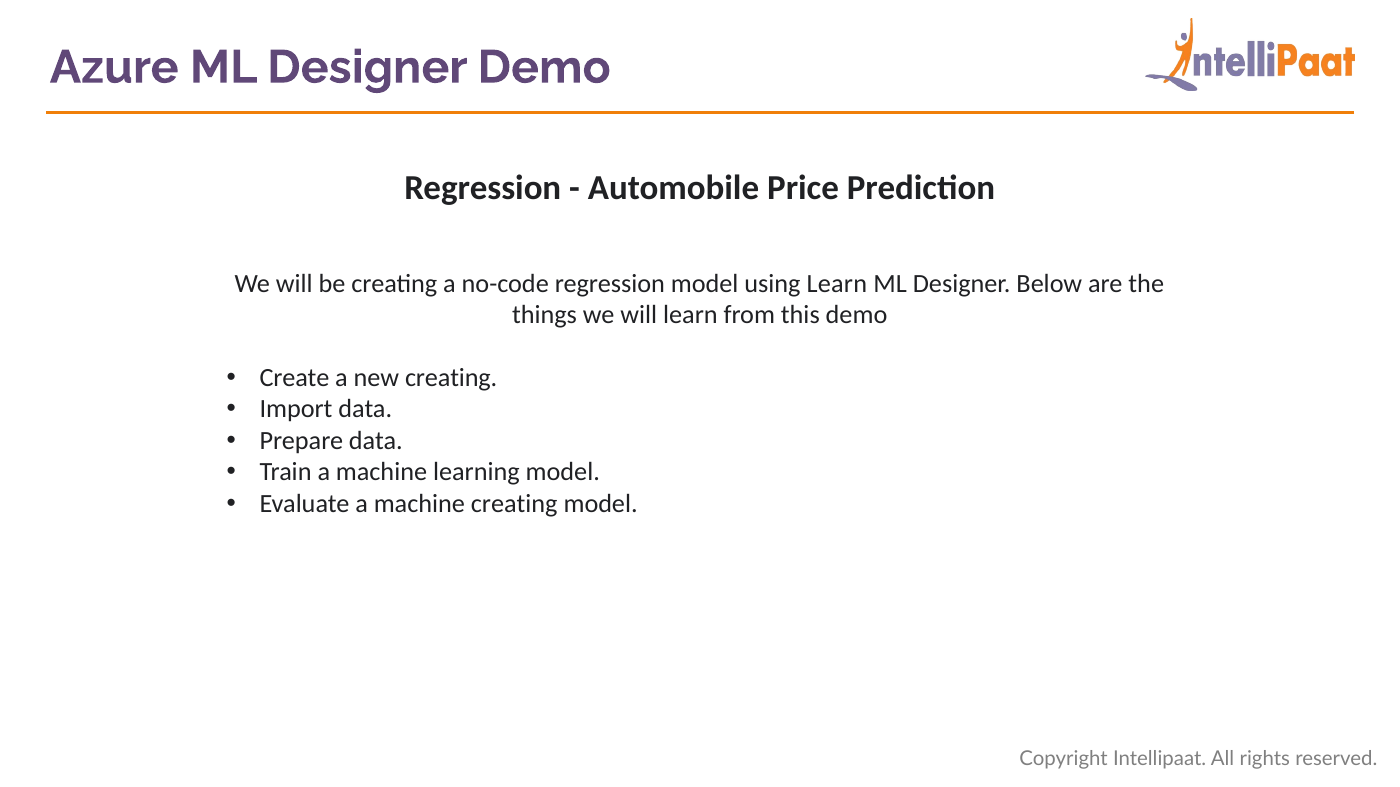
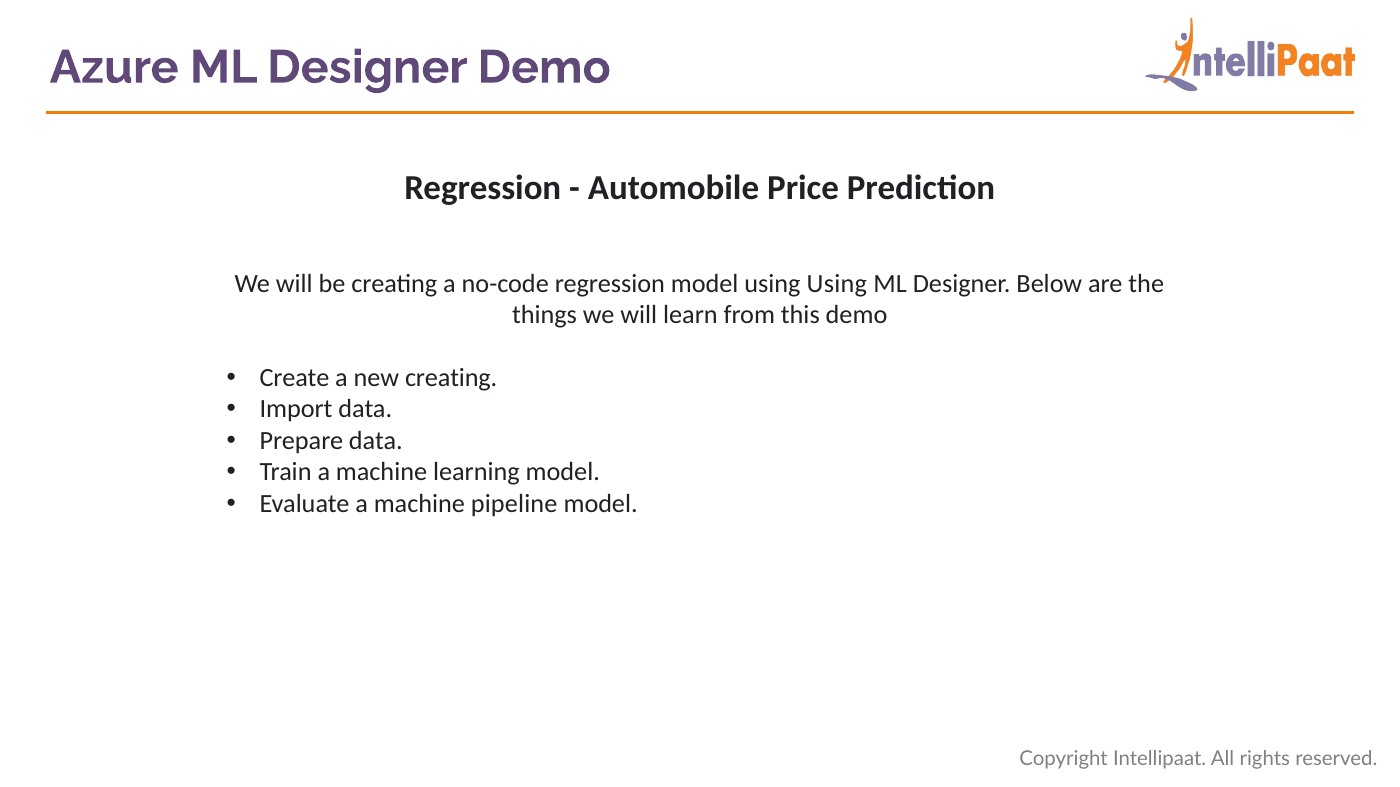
using Learn: Learn -> Using
machine creating: creating -> pipeline
